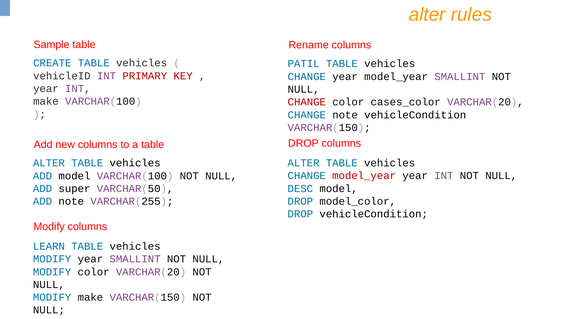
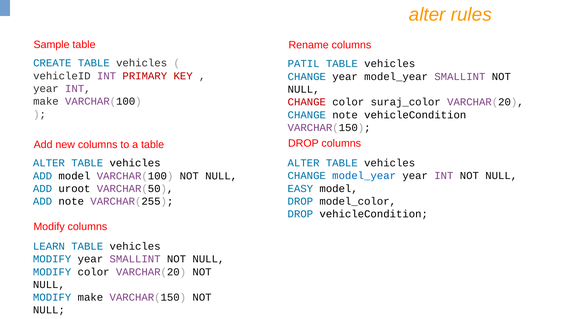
cases_color: cases_color -> suraj_color
model_year at (364, 176) colour: red -> blue
super: super -> uroot
DESC: DESC -> EASY
